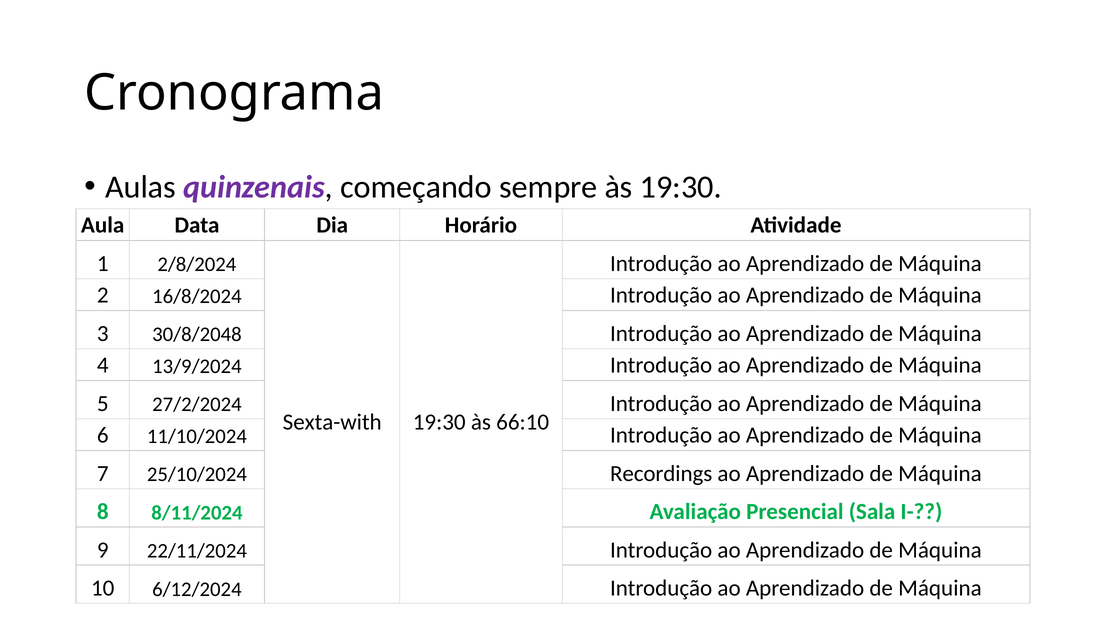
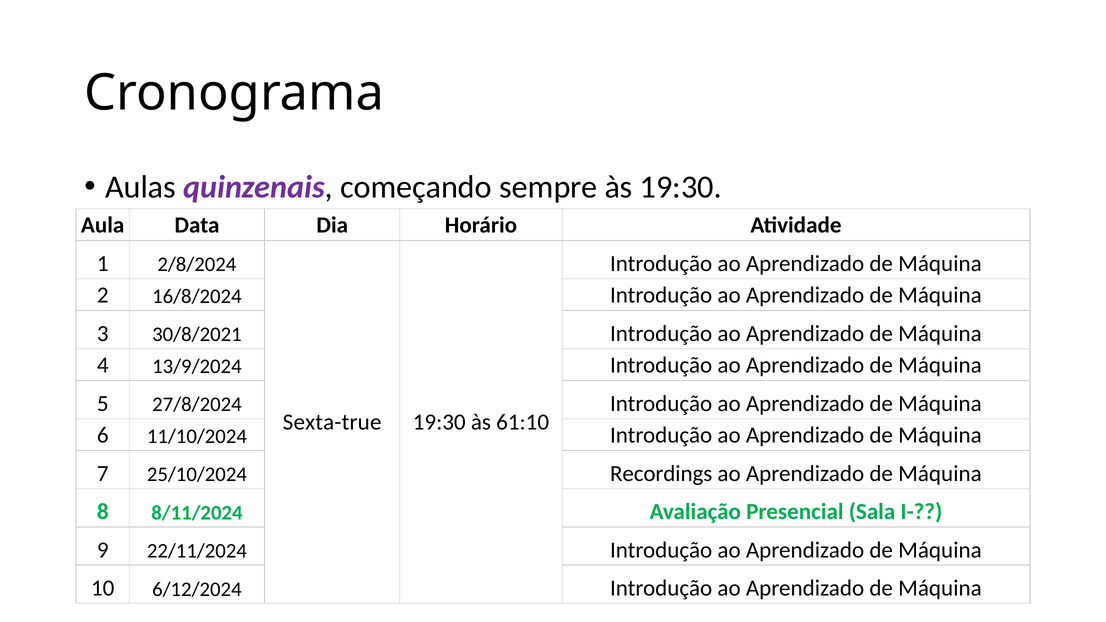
30/8/2048: 30/8/2048 -> 30/8/2021
27/2/2024: 27/2/2024 -> 27/8/2024
Sexta-with: Sexta-with -> Sexta-true
66:10: 66:10 -> 61:10
